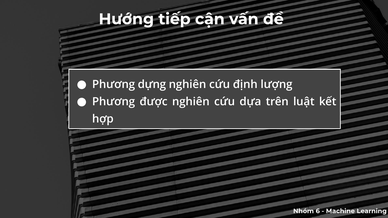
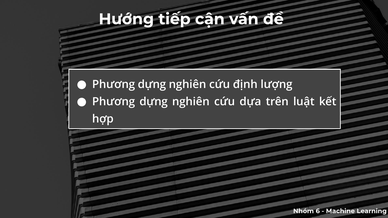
được at (154, 102): được -> dựng
